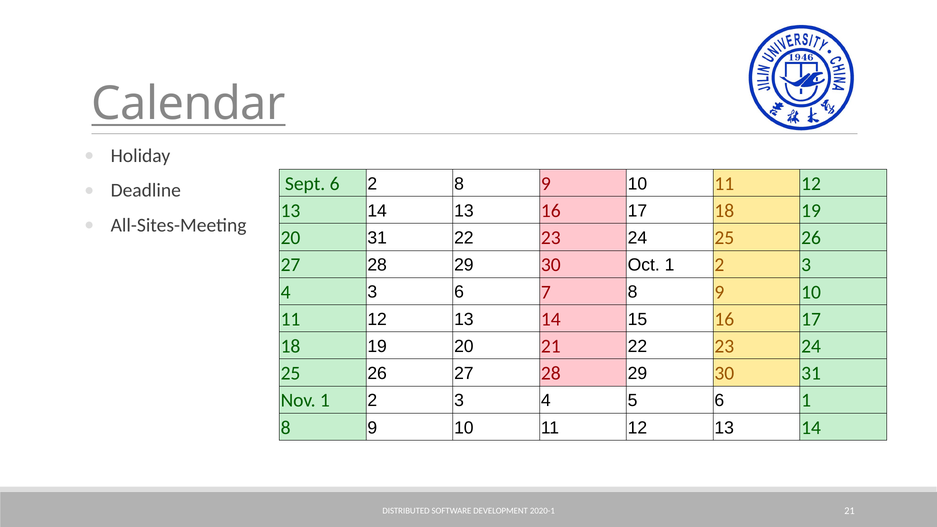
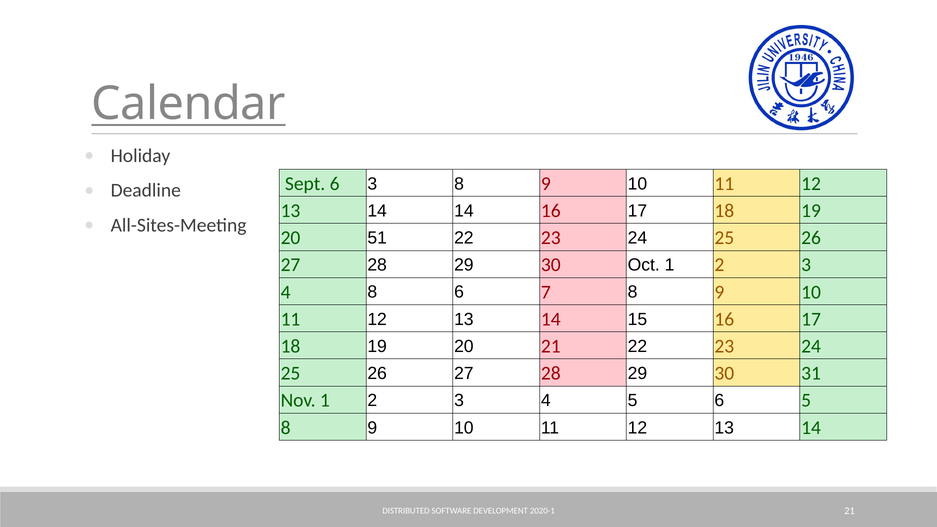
6 2: 2 -> 3
14 13: 13 -> 14
20 31: 31 -> 51
4 3: 3 -> 8
6 1: 1 -> 5
